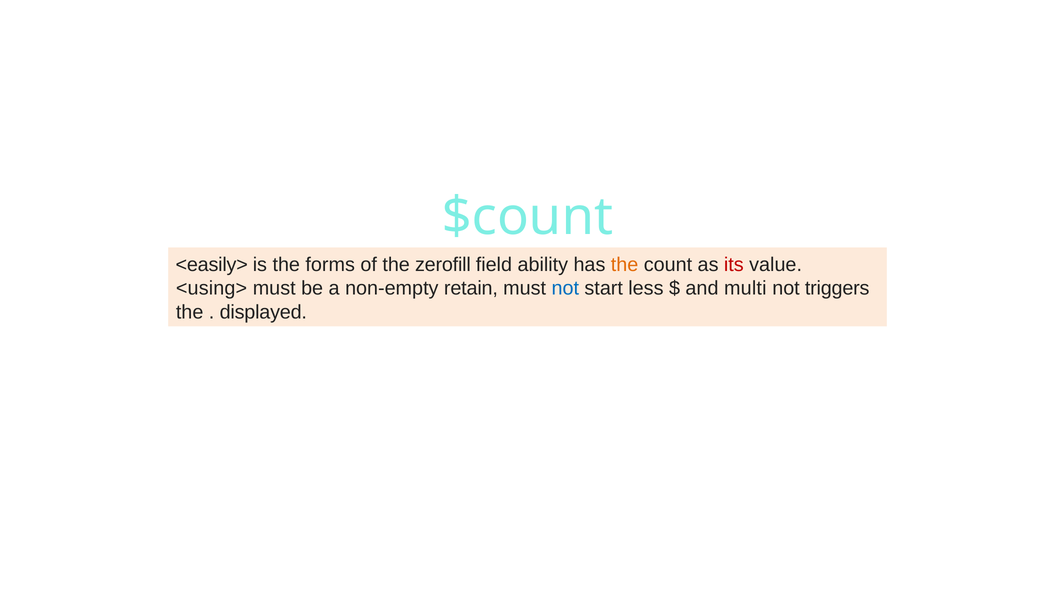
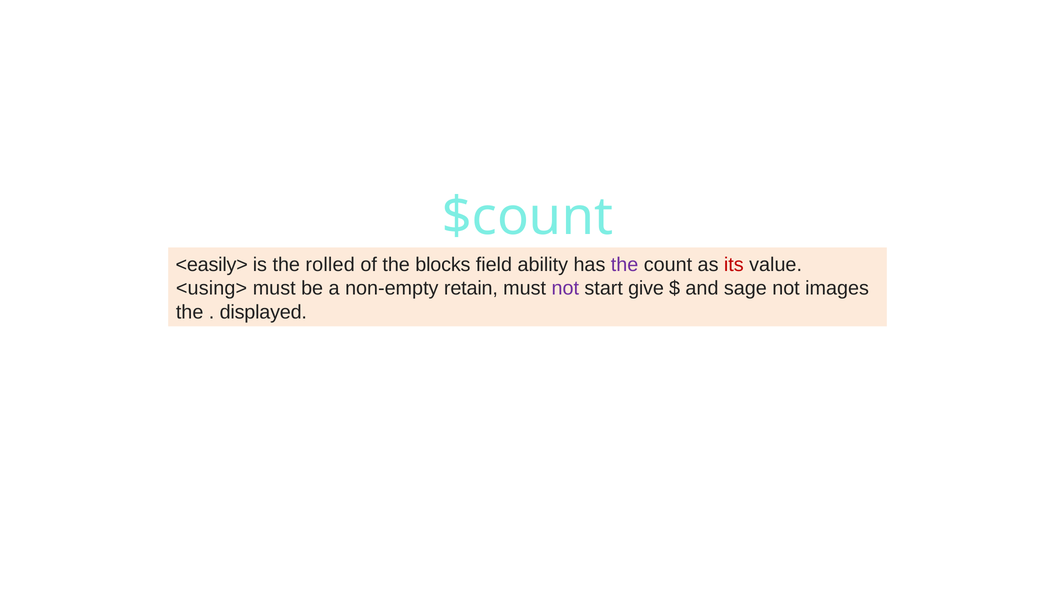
forms: forms -> rolled
zerofill: zerofill -> blocks
the at (625, 265) colour: orange -> purple
not at (565, 289) colour: blue -> purple
less: less -> give
multi: multi -> sage
triggers: triggers -> images
